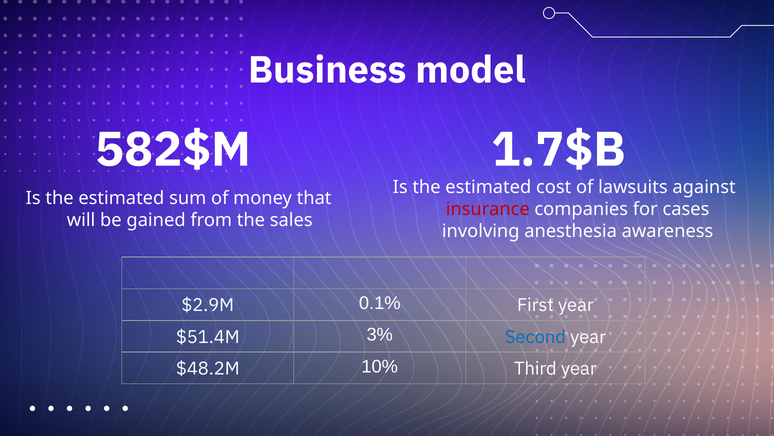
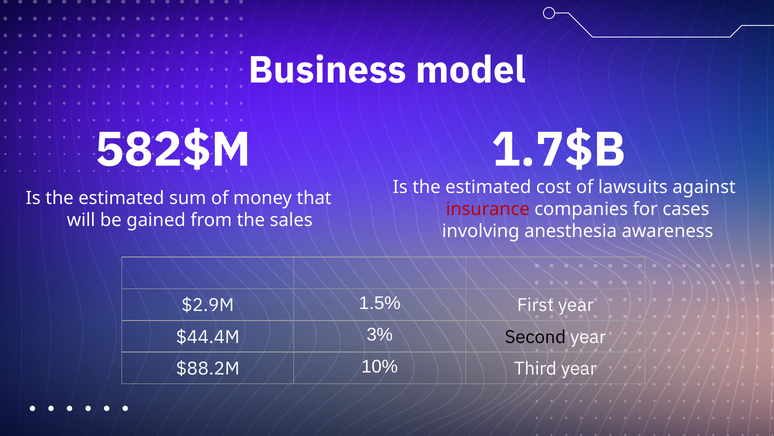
0.1%: 0.1% -> 1.5%
$51.4M: $51.4M -> $44.4M
Second colour: blue -> black
$48.2M: $48.2M -> $88.2M
